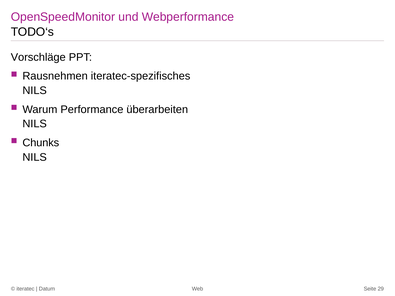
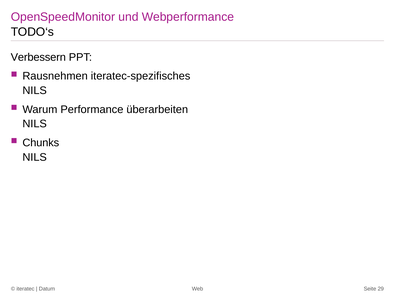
Vorschläge: Vorschläge -> Verbessern
